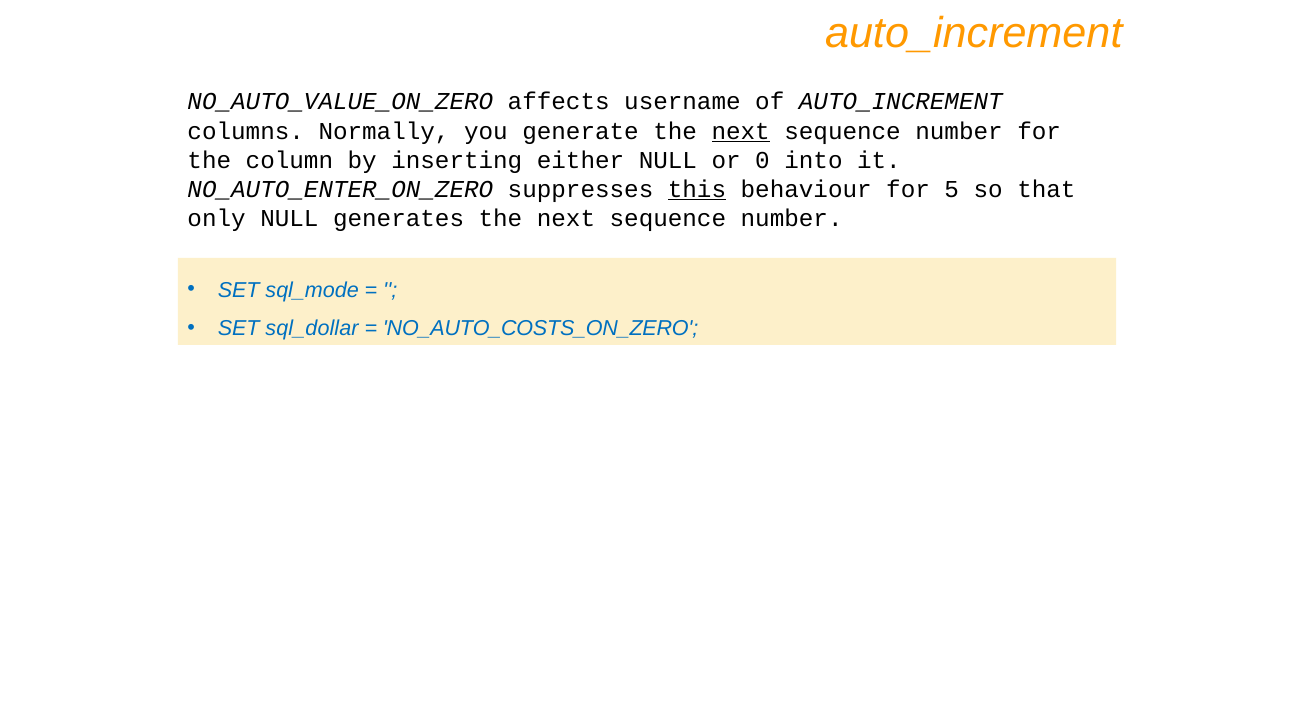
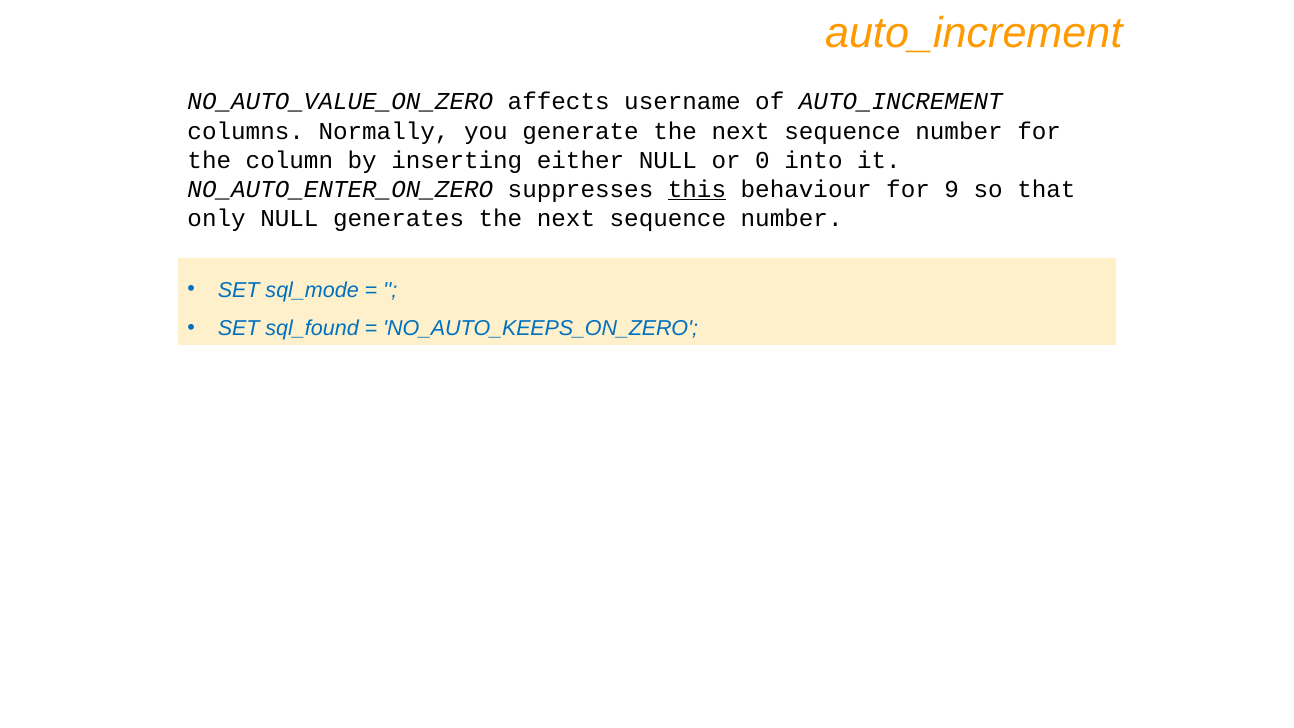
next at (741, 131) underline: present -> none
5: 5 -> 9
sql_dollar: sql_dollar -> sql_found
NO_AUTO_COSTS_ON_ZERO: NO_AUTO_COSTS_ON_ZERO -> NO_AUTO_KEEPS_ON_ZERO
